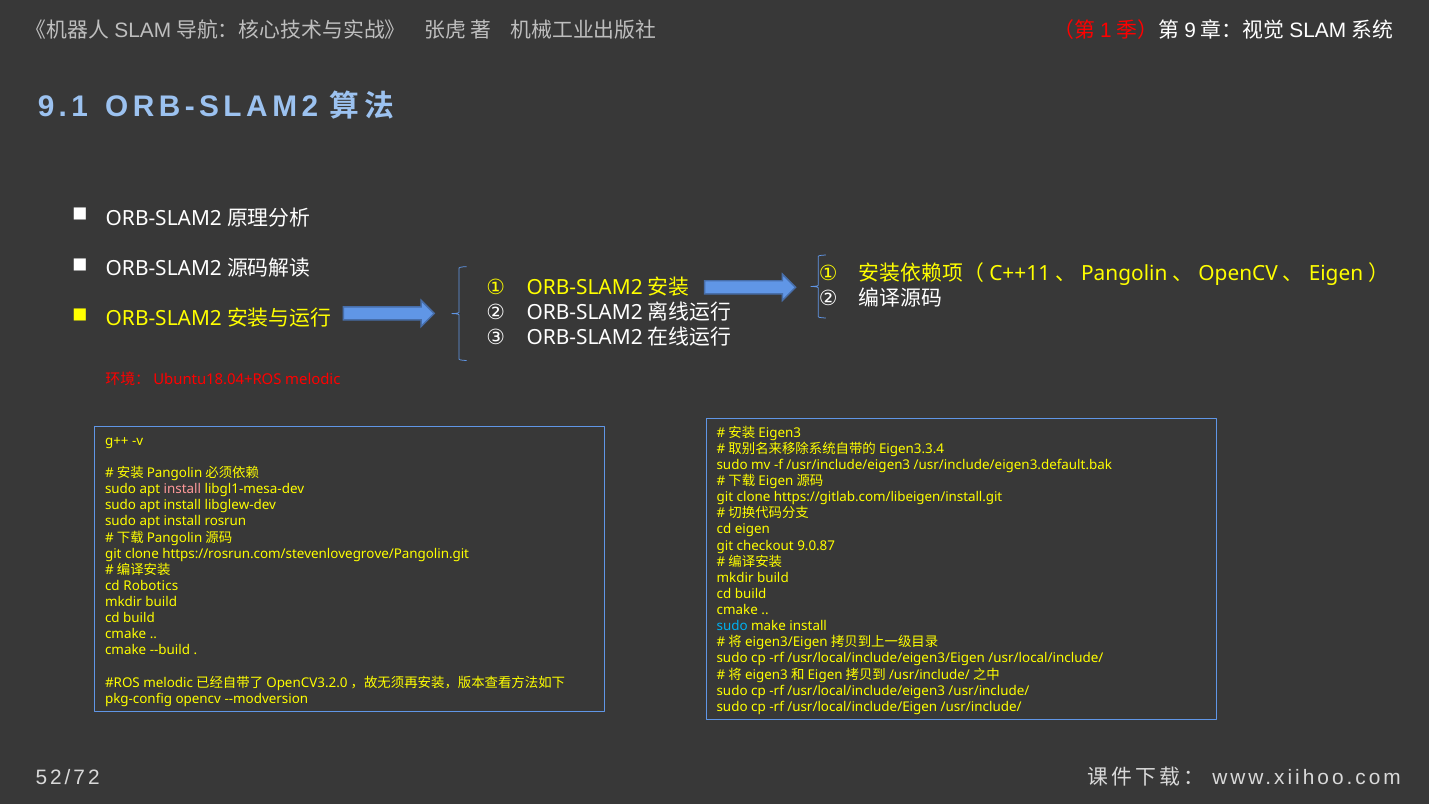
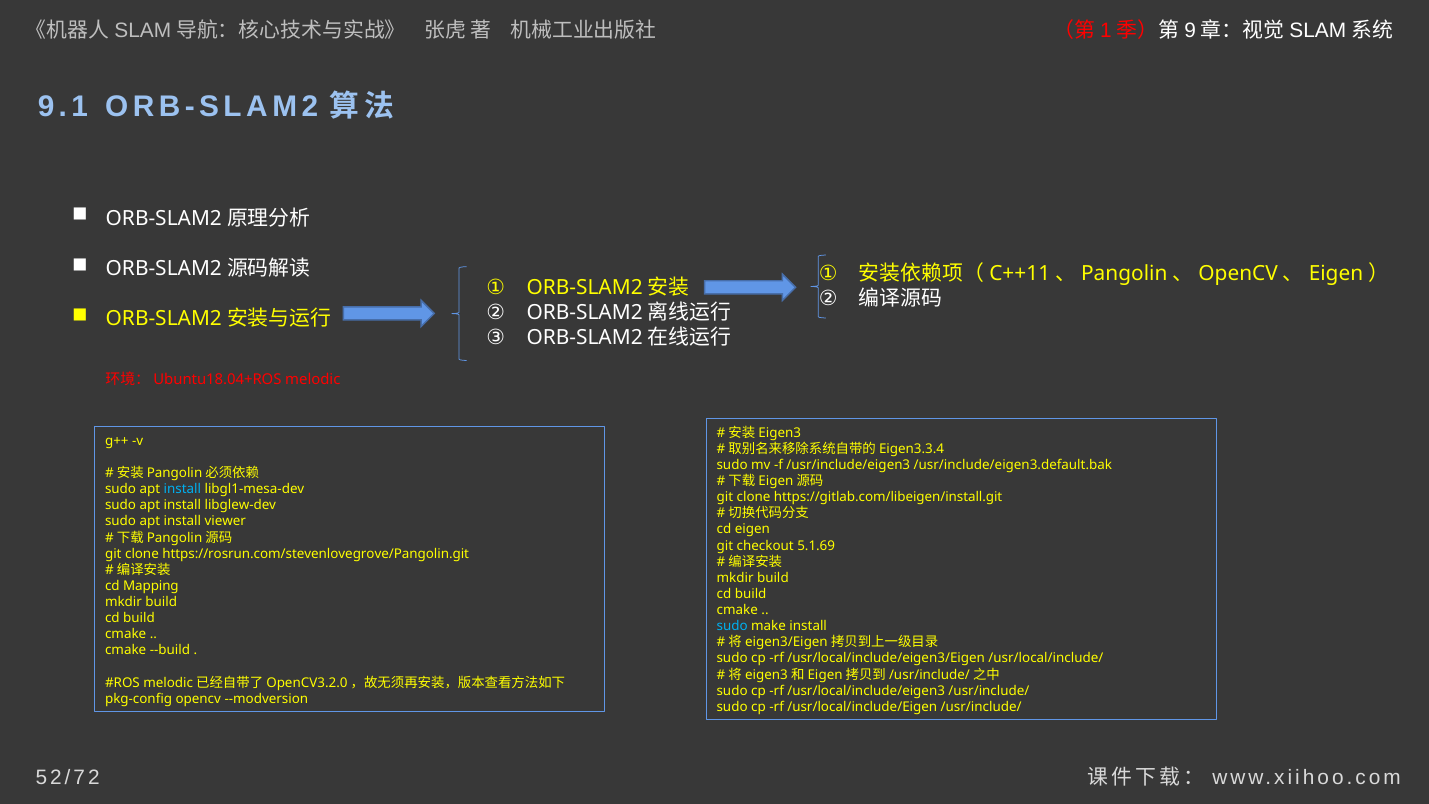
install at (182, 489) colour: pink -> light blue
rosrun: rosrun -> viewer
9.0.87: 9.0.87 -> 5.1.69
Robotics: Robotics -> Mapping
